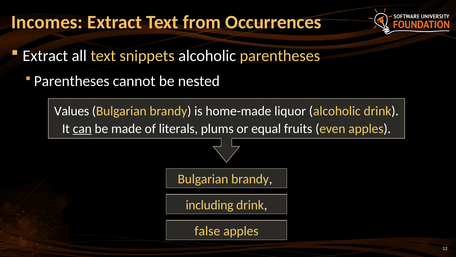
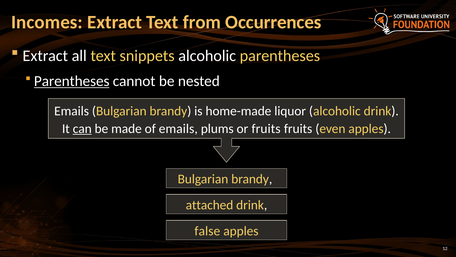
Parentheses at (72, 81) underline: none -> present
Values at (72, 111): Values -> Emails
of literals: literals -> emails
or equal: equal -> fruits
including: including -> attached
